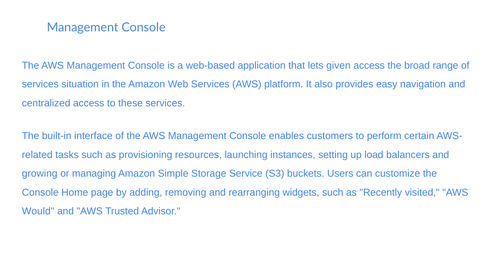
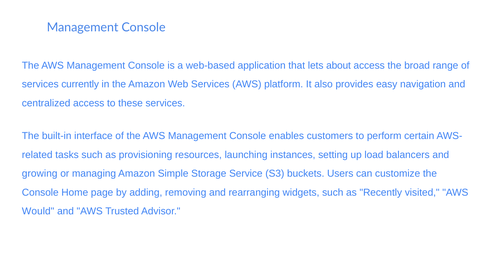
given: given -> about
situation: situation -> currently
